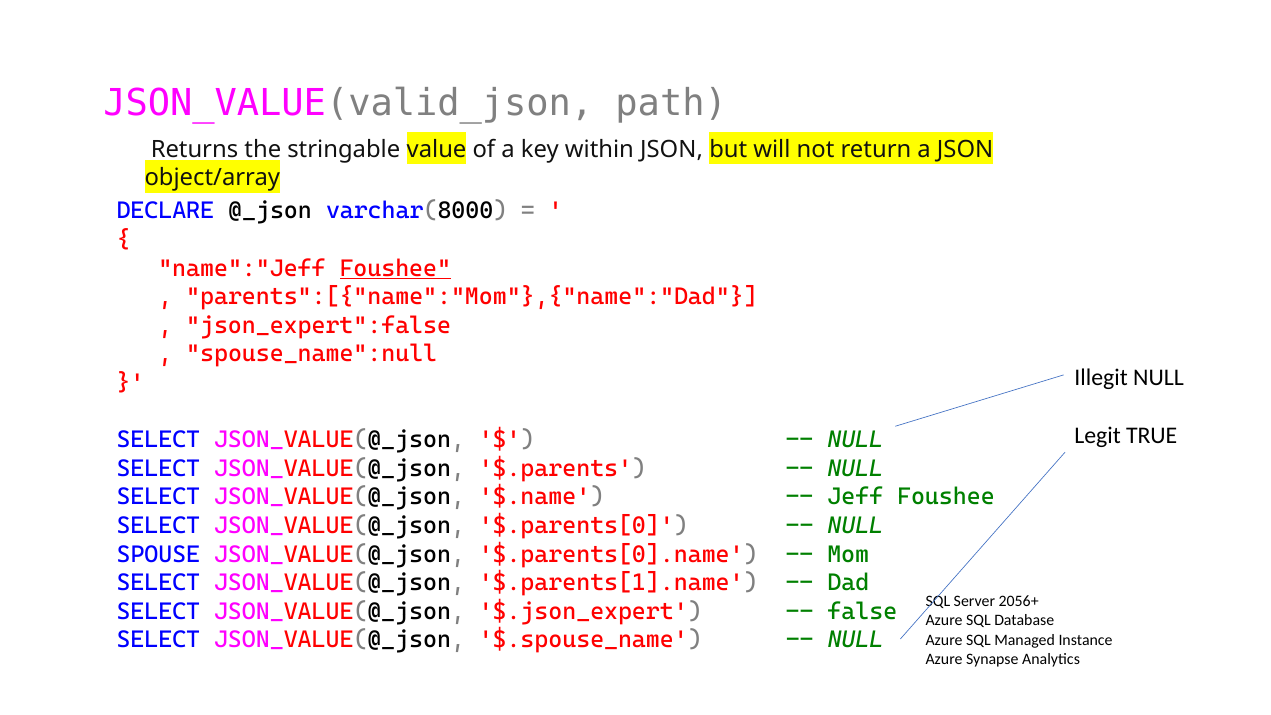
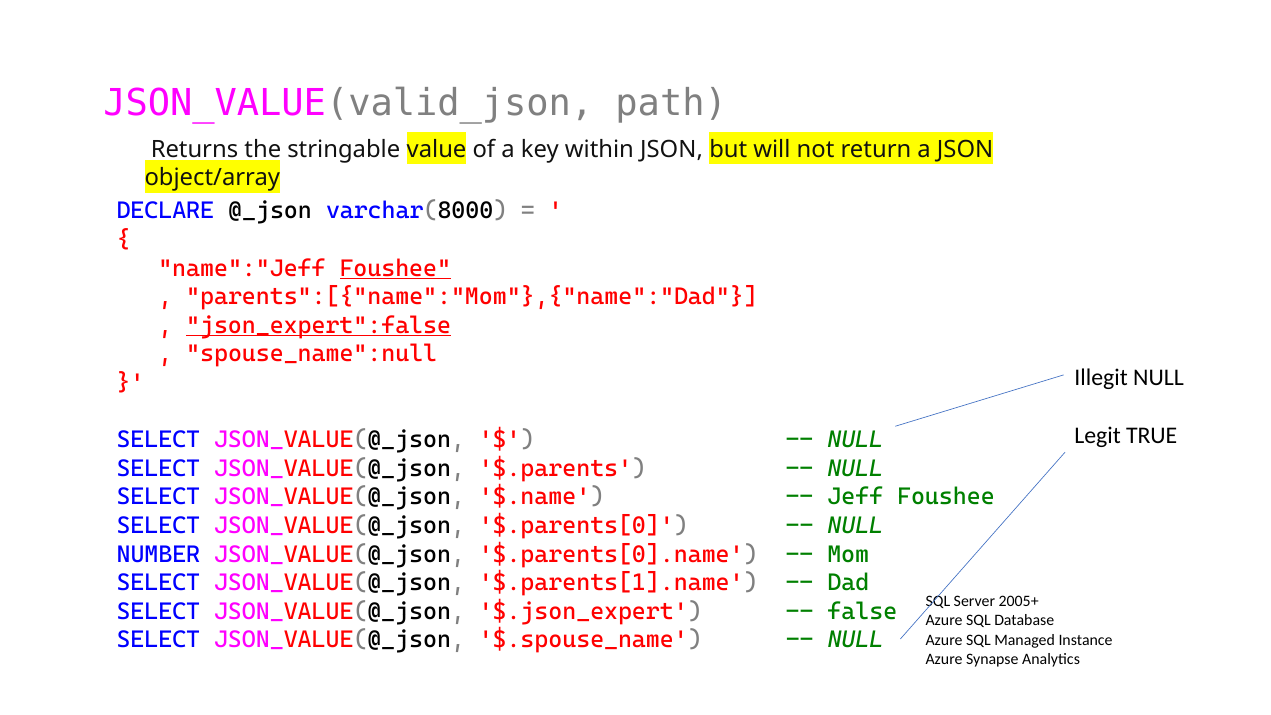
json_expert":false underline: none -> present
SPOUSE: SPOUSE -> NUMBER
2056+: 2056+ -> 2005+
